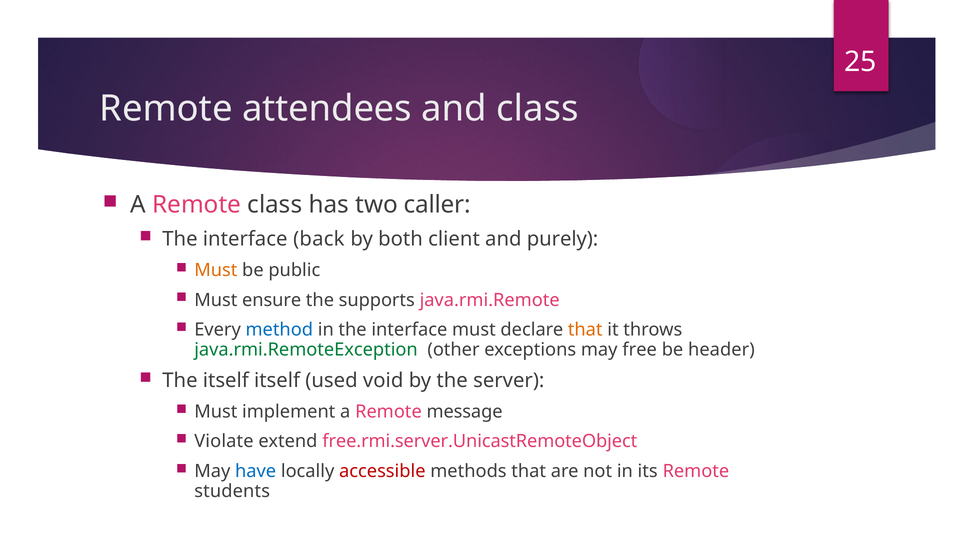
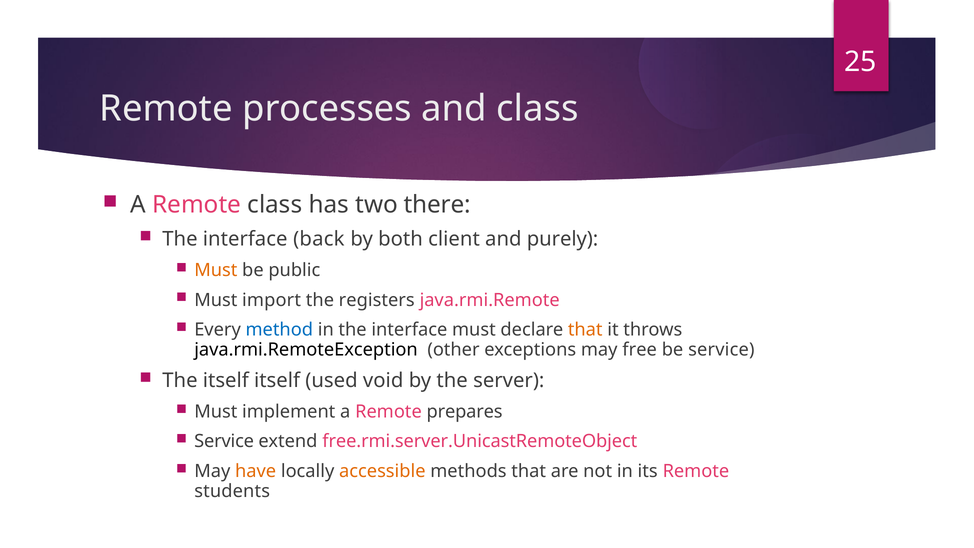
attendees: attendees -> processes
caller: caller -> there
ensure: ensure -> import
supports: supports -> registers
java.rmi.RemoteException colour: green -> black
be header: header -> service
message: message -> prepares
Violate at (224, 441): Violate -> Service
have colour: blue -> orange
accessible colour: red -> orange
